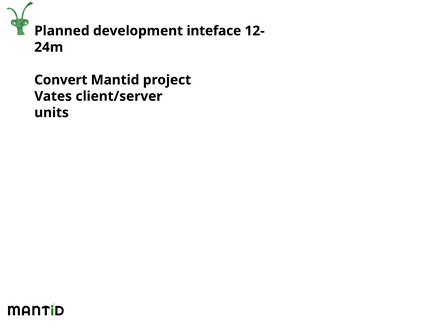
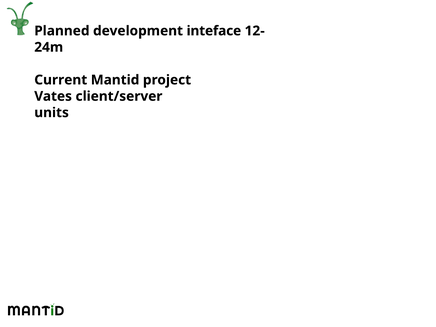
Convert: Convert -> Current
